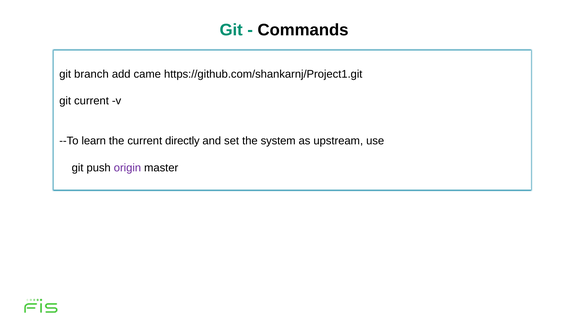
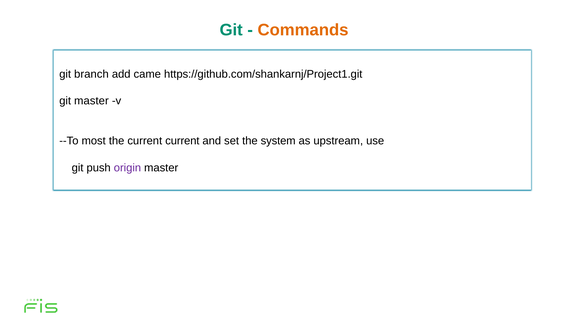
Commands colour: black -> orange
git current: current -> master
learn: learn -> most
current directly: directly -> current
